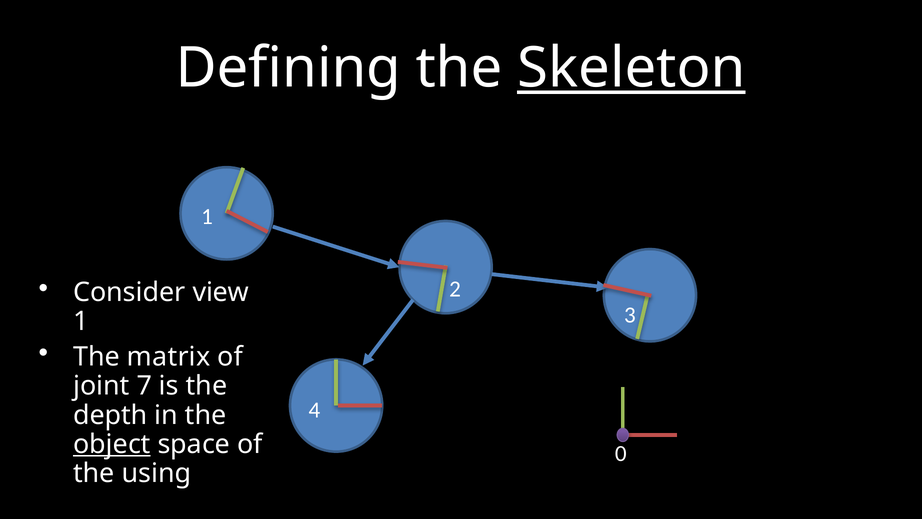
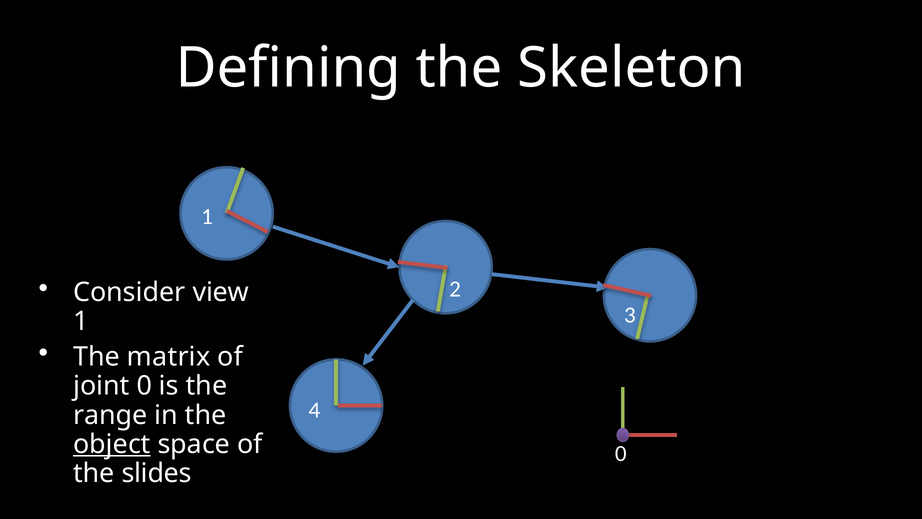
Skeleton underline: present -> none
joint 7: 7 -> 0
depth: depth -> range
using: using -> slides
